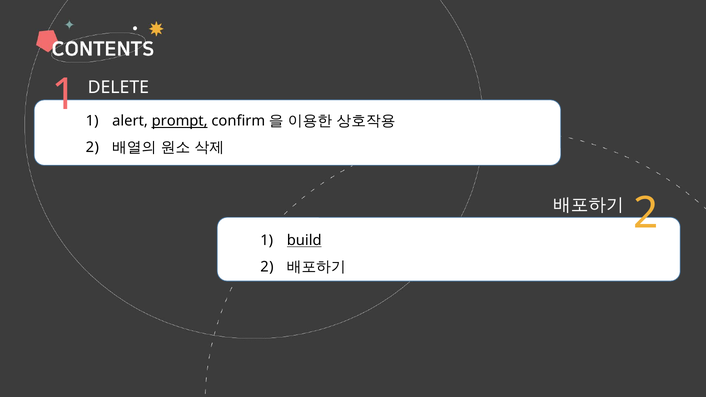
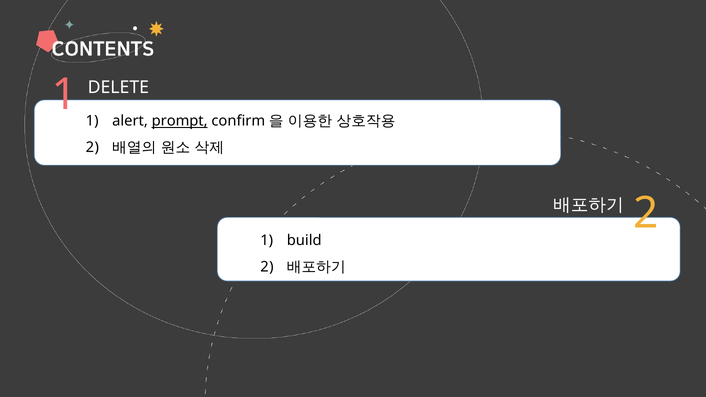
build underline: present -> none
